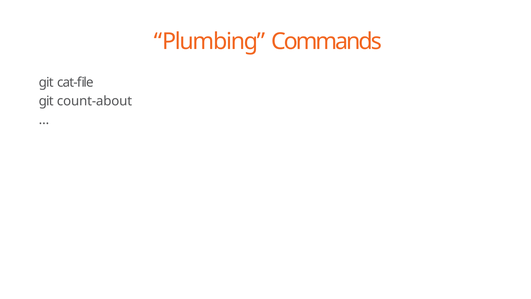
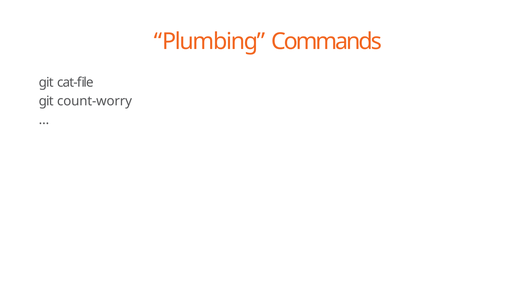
count-about: count-about -> count-worry
